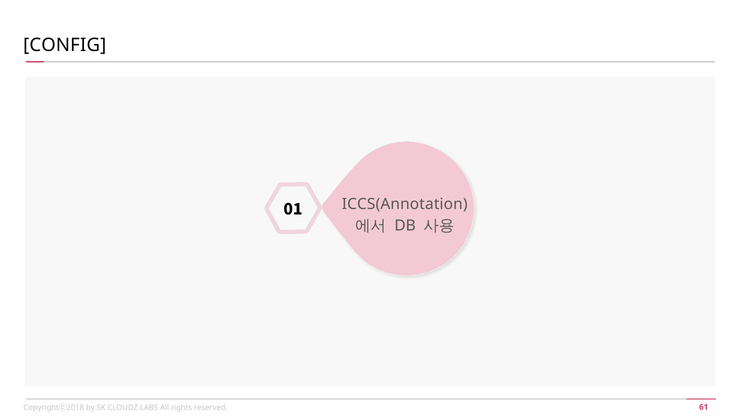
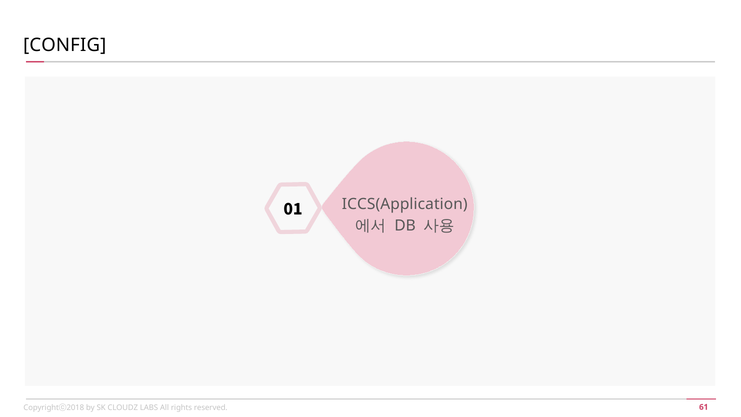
ICCS(Annotation: ICCS(Annotation -> ICCS(Application
